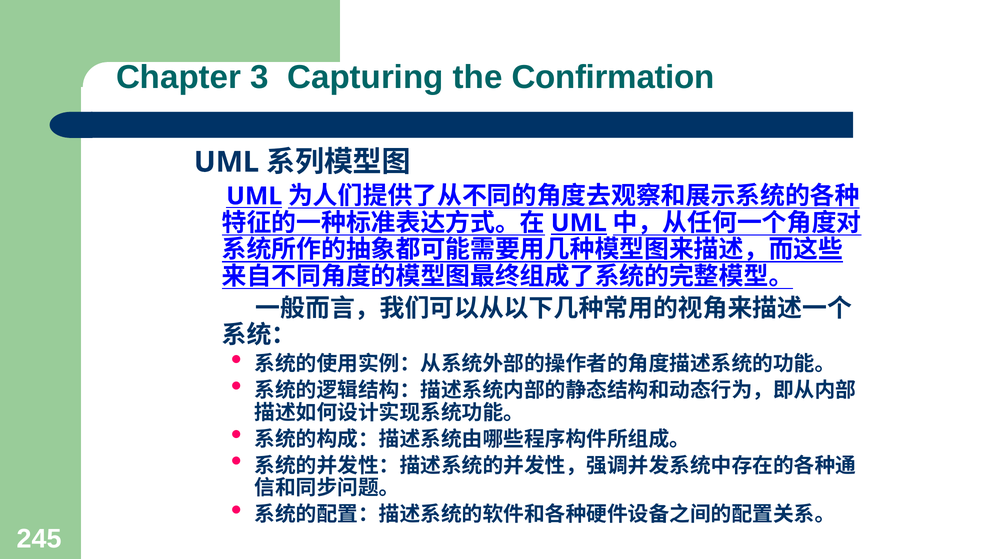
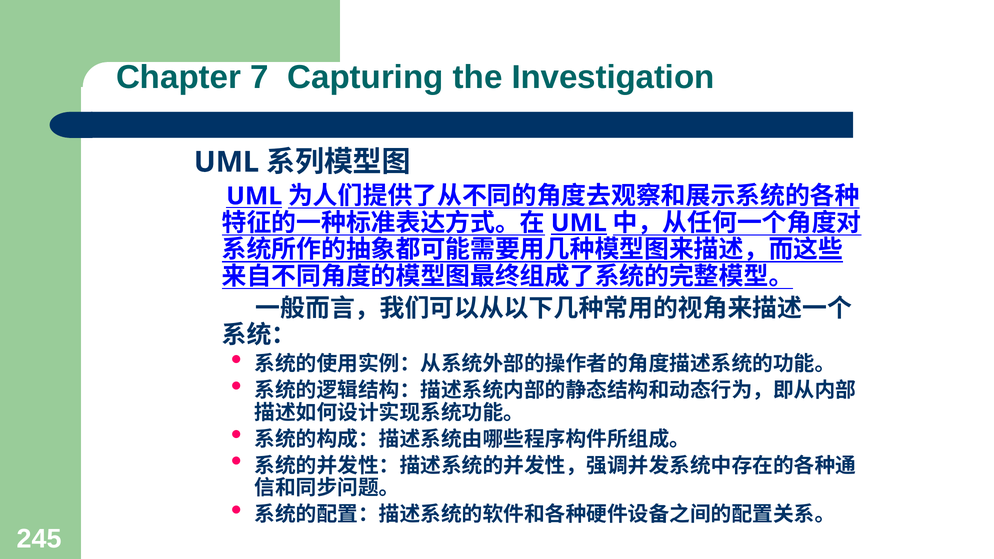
3: 3 -> 7
Confirmation: Confirmation -> Investigation
